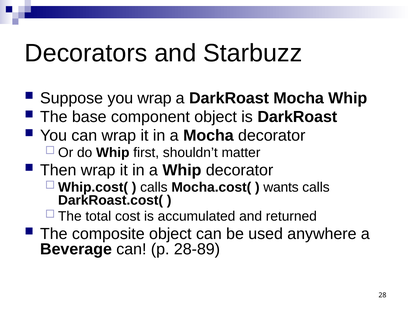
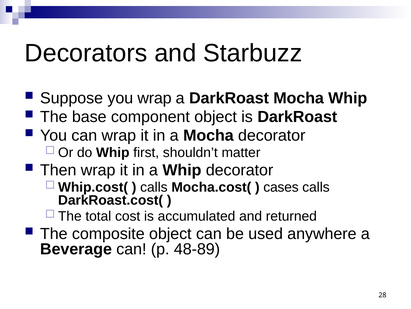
wants: wants -> cases
28-89: 28-89 -> 48-89
